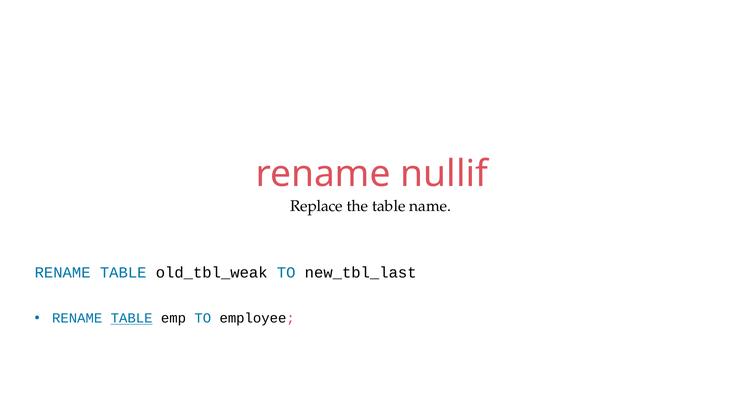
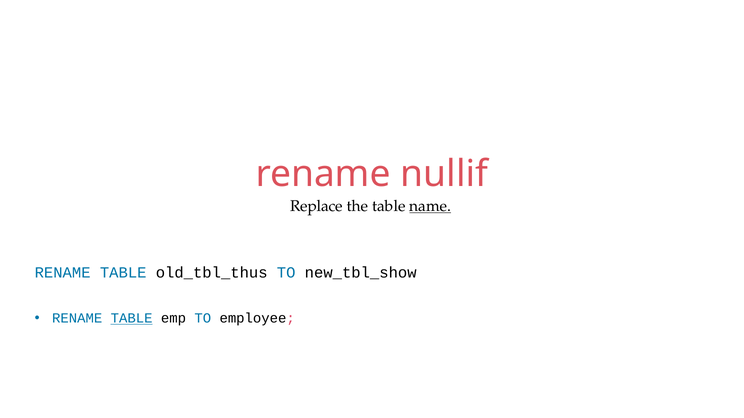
name underline: none -> present
old_tbl_weak: old_tbl_weak -> old_tbl_thus
new_tbl_last: new_tbl_last -> new_tbl_show
